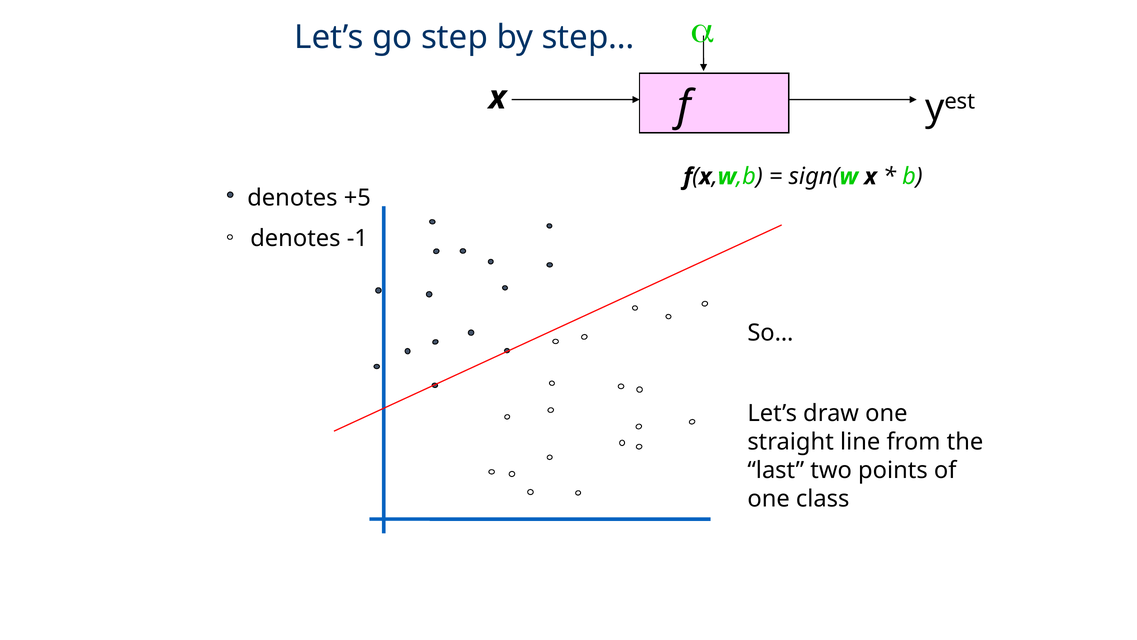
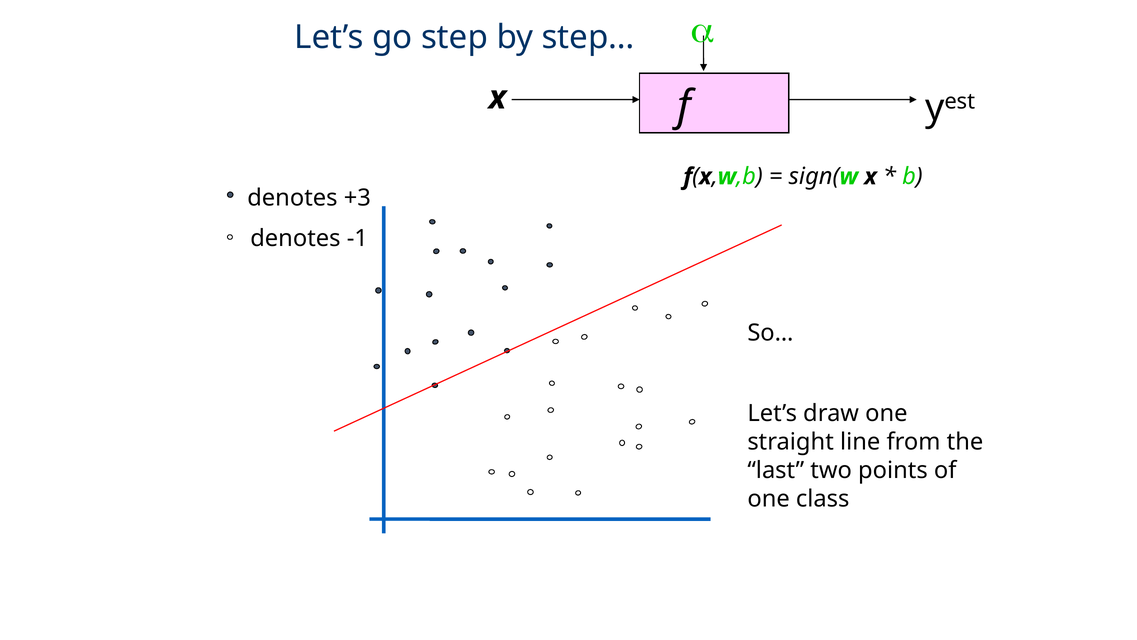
+5: +5 -> +3
